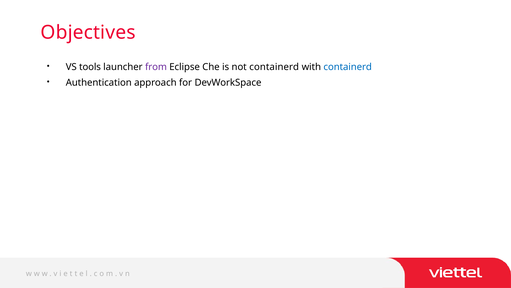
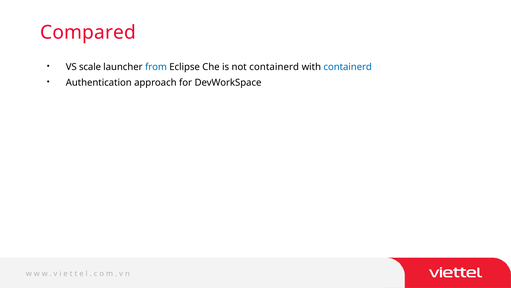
Objectives: Objectives -> Compared
tools: tools -> scale
from colour: purple -> blue
